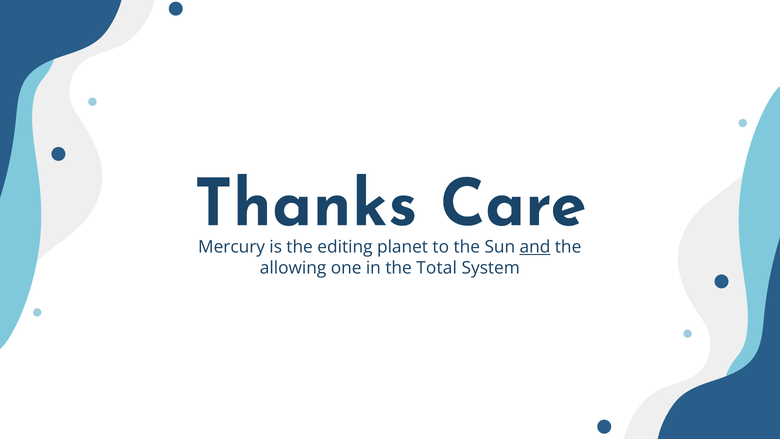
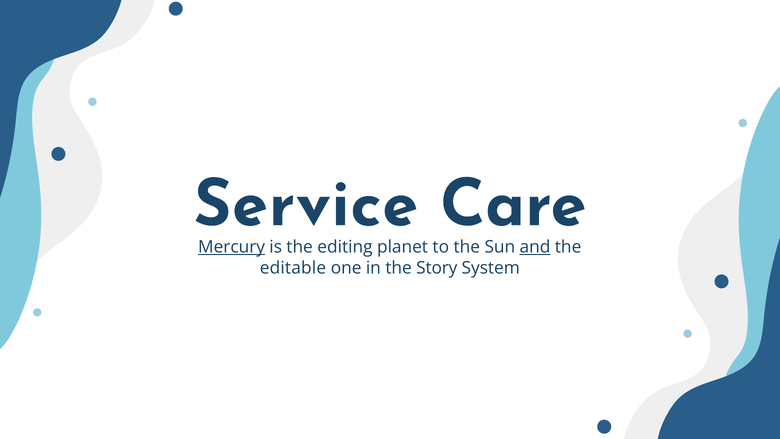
Thanks: Thanks -> Service
Mercury underline: none -> present
allowing: allowing -> editable
Total: Total -> Story
